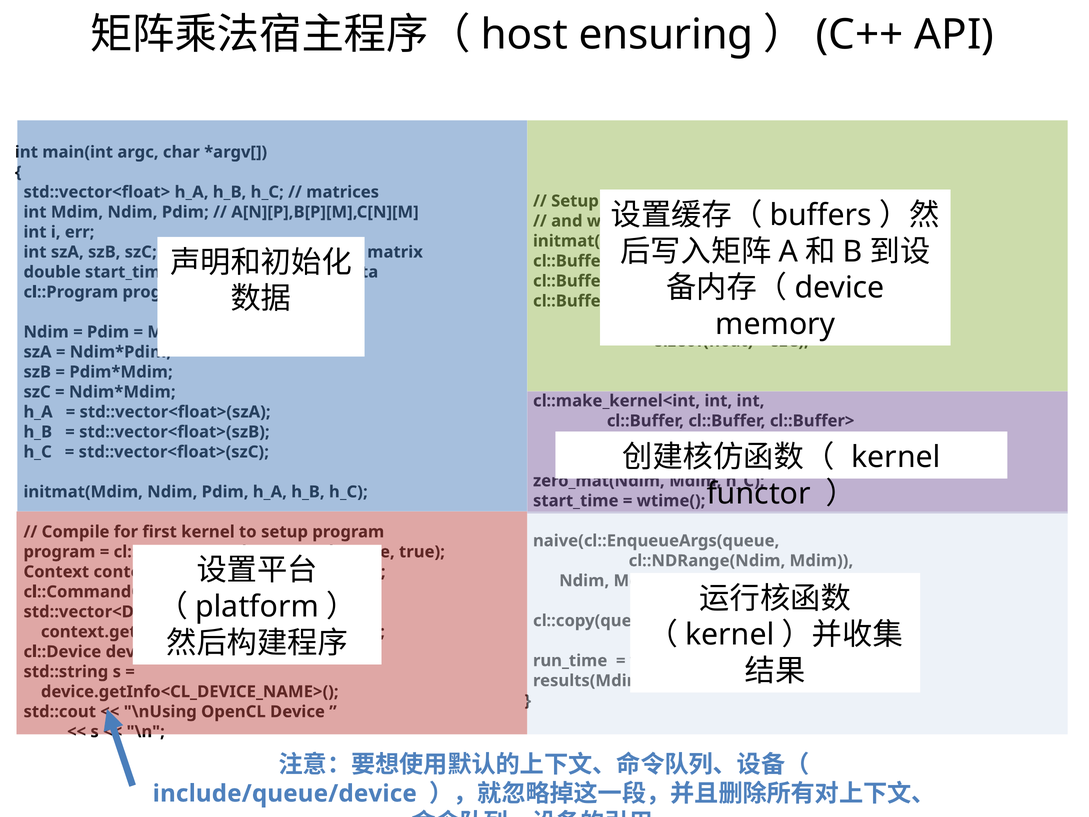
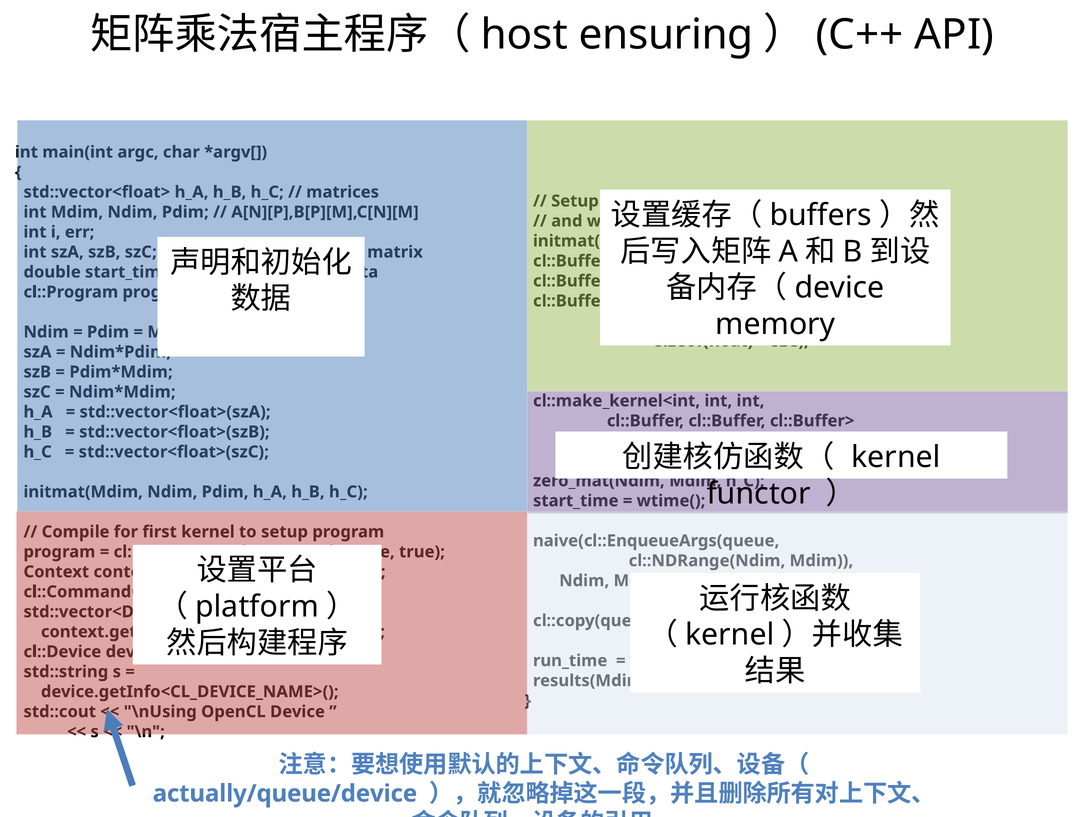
include/queue/device: include/queue/device -> actually/queue/device
